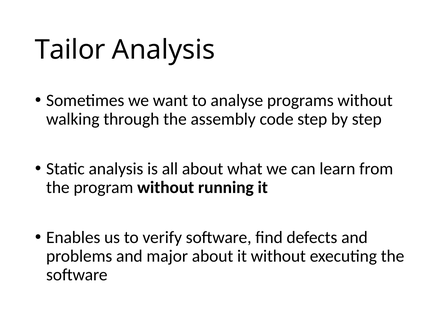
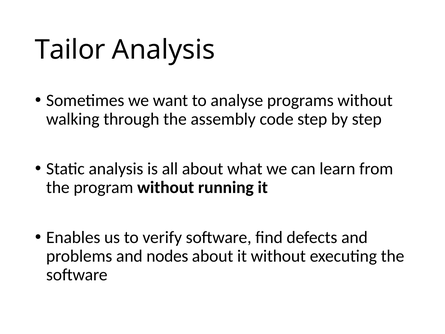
major: major -> nodes
